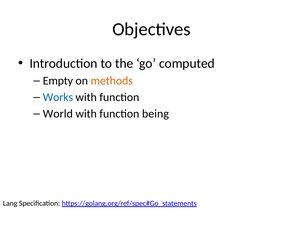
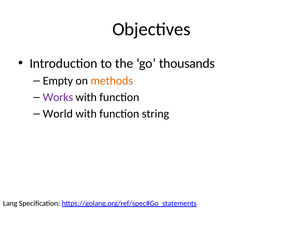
computed: computed -> thousands
Works colour: blue -> purple
being: being -> string
